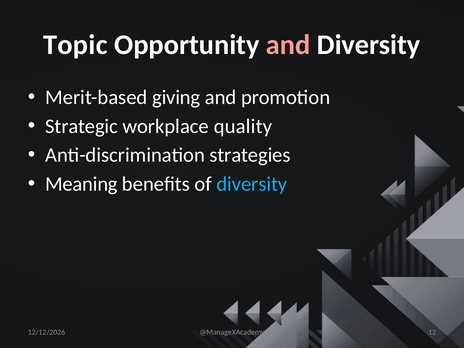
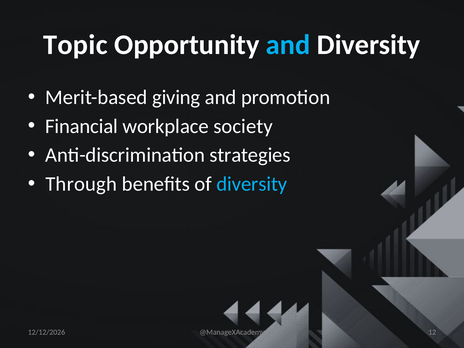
and at (288, 45) colour: pink -> light blue
Strategic: Strategic -> Financial
quality: quality -> society
Meaning: Meaning -> Through
